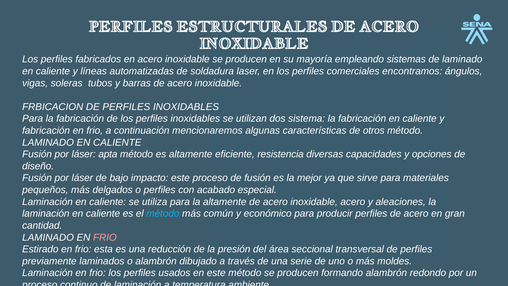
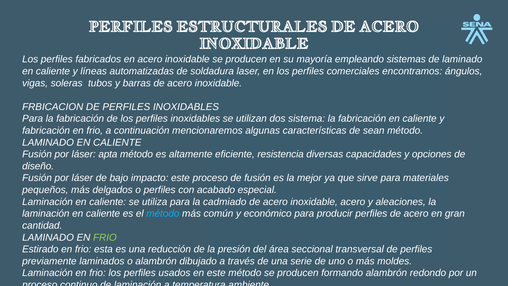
otros: otros -> sean
la altamente: altamente -> cadmiado
FRIO at (105, 237) colour: pink -> light green
